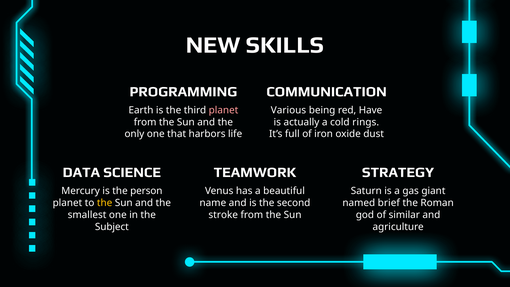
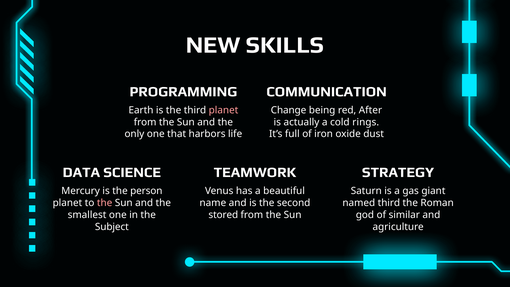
Various: Various -> Change
Have: Have -> After
the at (105, 203) colour: yellow -> pink
named brief: brief -> third
stroke: stroke -> stored
